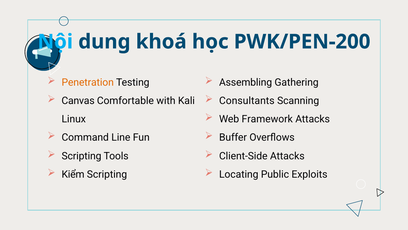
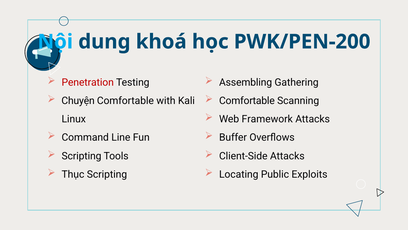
Penetration colour: orange -> red
Canvas: Canvas -> Chuyện
Consultants at (247, 101): Consultants -> Comfortable
Kiểm: Kiểm -> Thục
